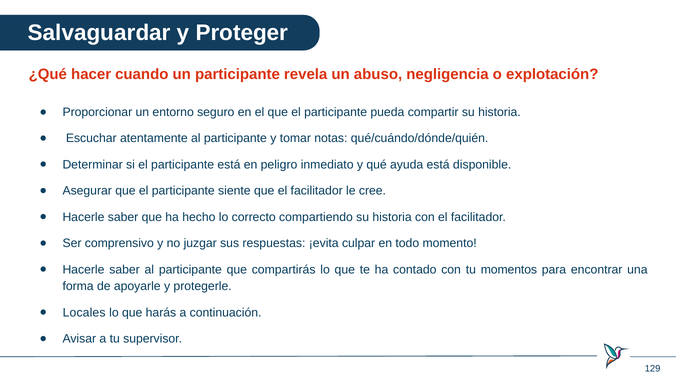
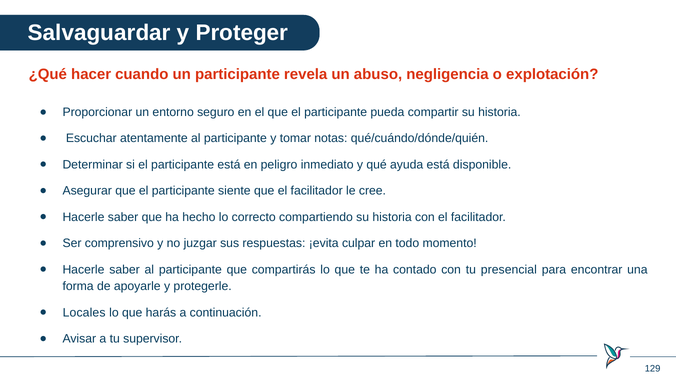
momentos: momentos -> presencial
